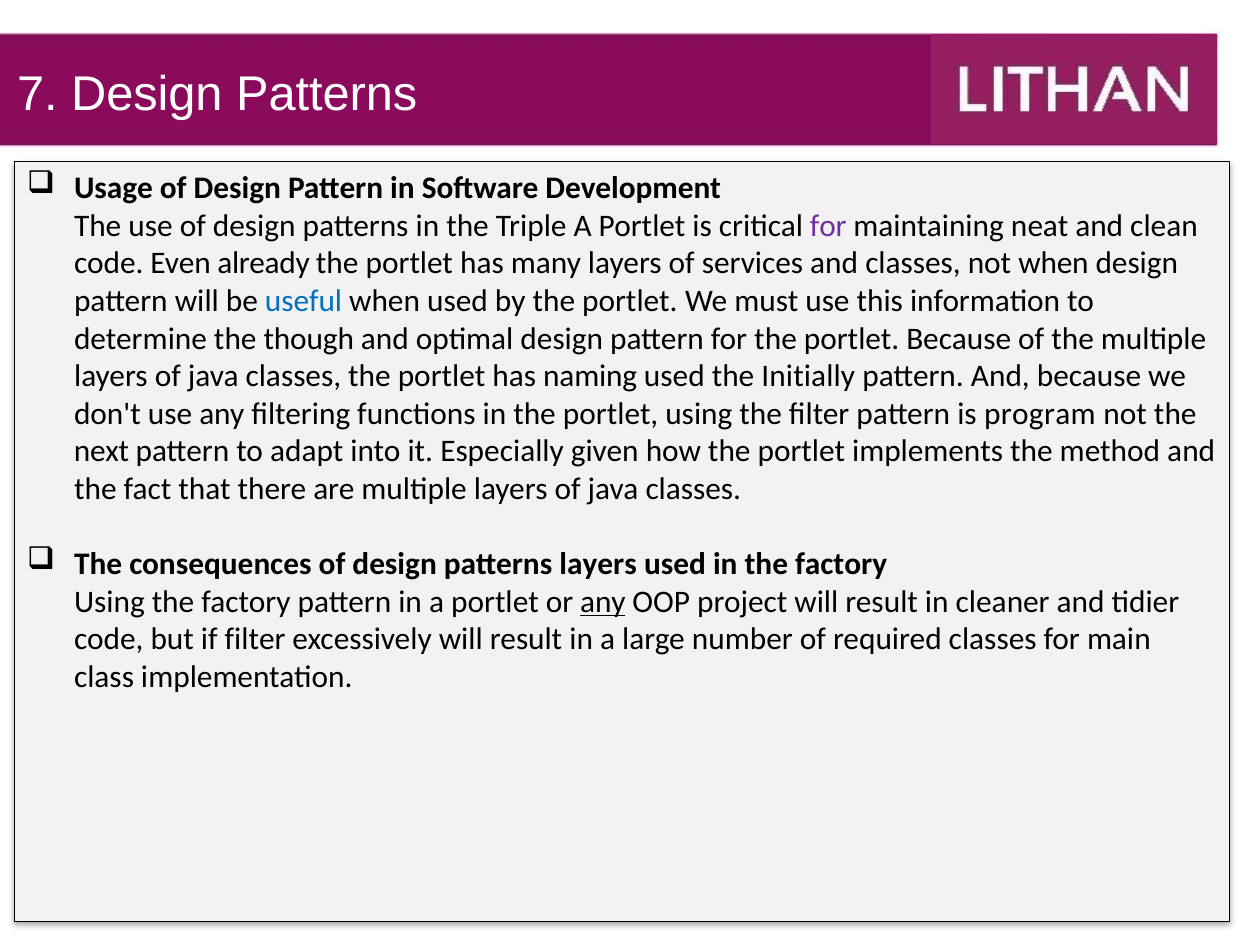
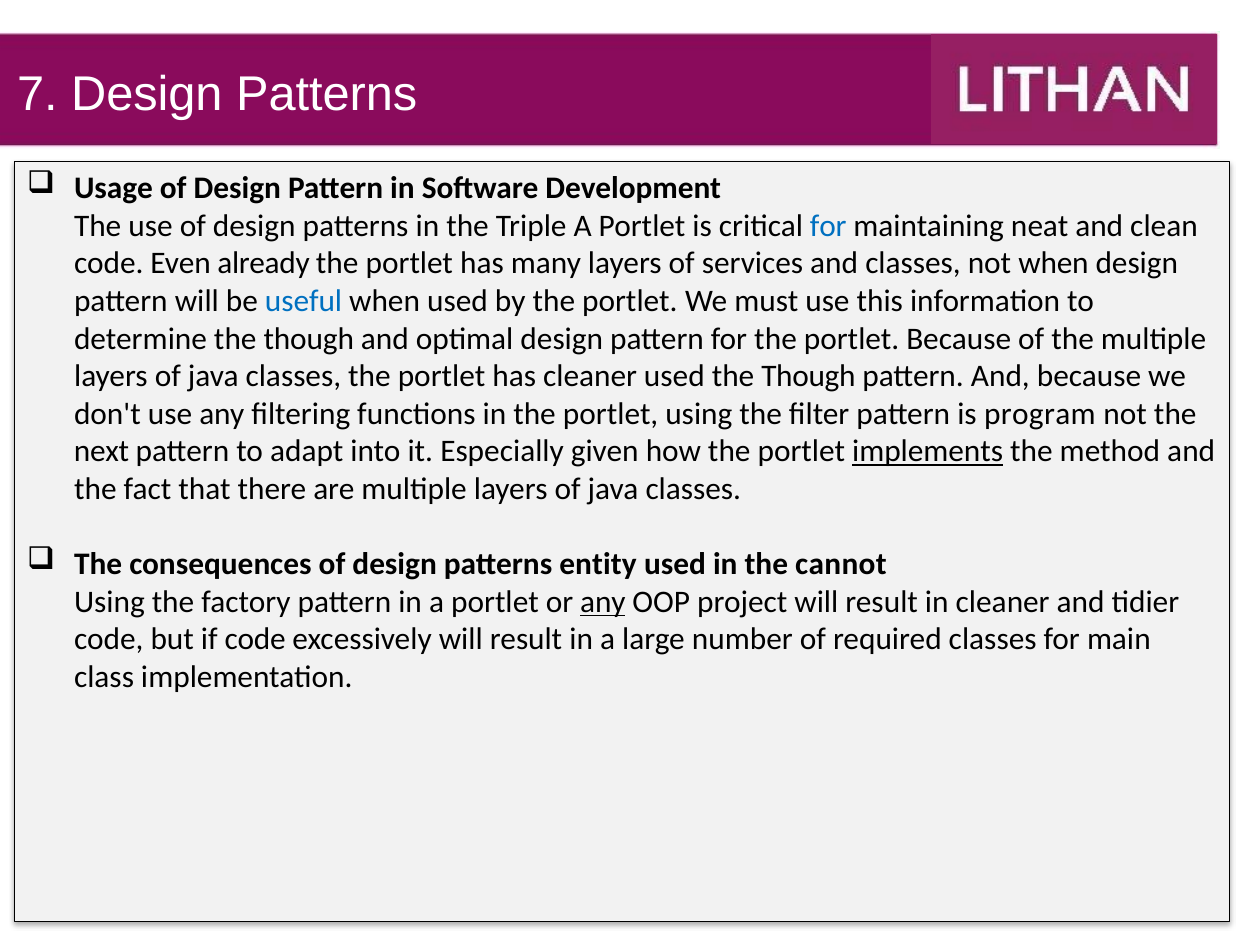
for at (828, 226) colour: purple -> blue
has naming: naming -> cleaner
used the Initially: Initially -> Though
implements underline: none -> present
patterns layers: layers -> entity
in the factory: factory -> cannot
if filter: filter -> code
